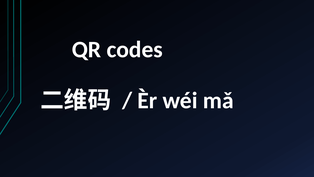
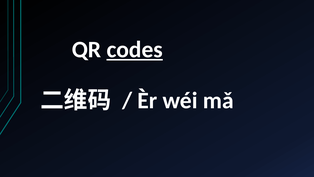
codes underline: none -> present
